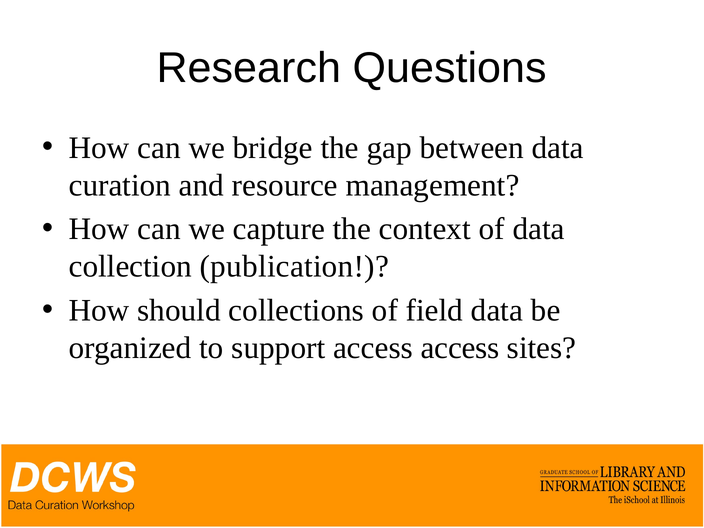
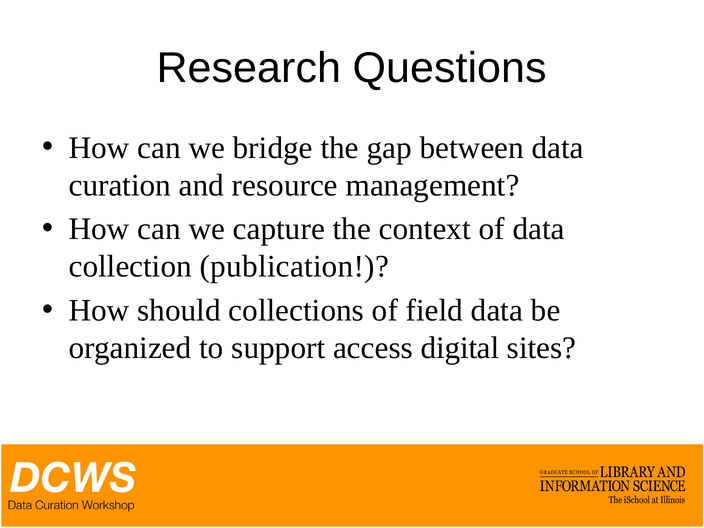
access access: access -> digital
